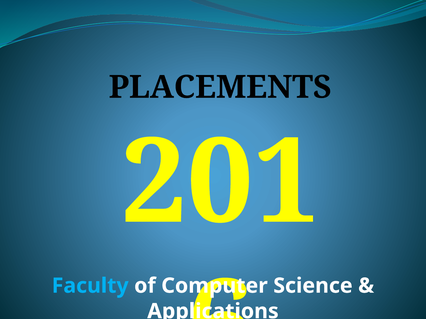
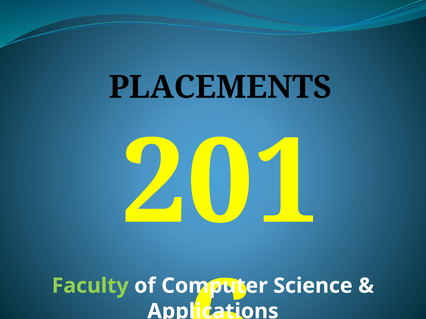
Faculty colour: light blue -> light green
